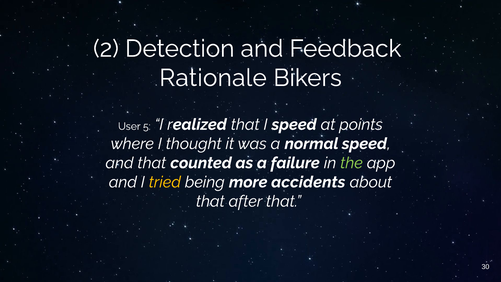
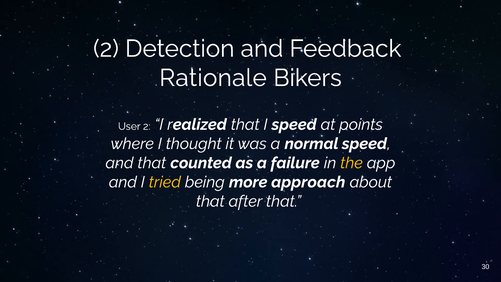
User 5: 5 -> 2
the colour: light green -> yellow
accidents: accidents -> approach
